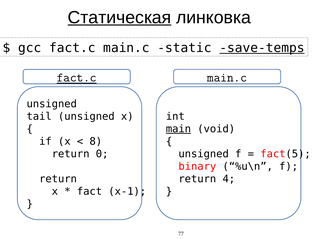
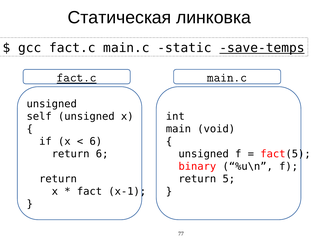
Статическая underline: present -> none
tail: tail -> self
main underline: present -> none
8 at (96, 142): 8 -> 6
return 0: 0 -> 6
4: 4 -> 5
